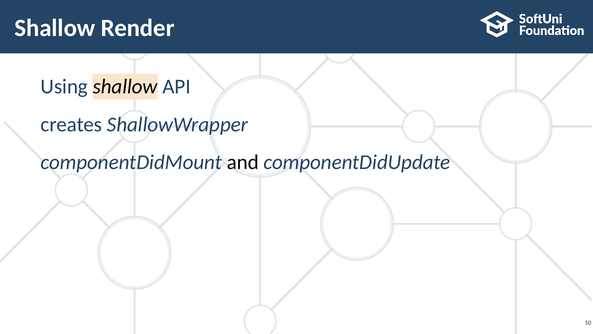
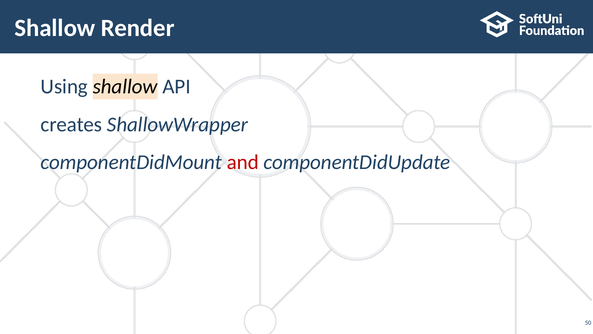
and colour: black -> red
